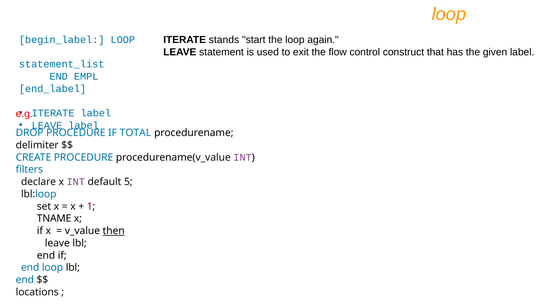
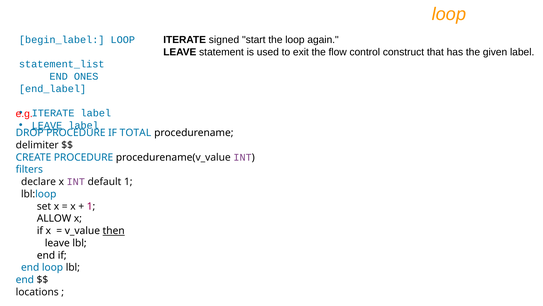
stands: stands -> signed
EMPL: EMPL -> ONES
LEAVE at (47, 125) underline: none -> present
default 5: 5 -> 1
TNAME: TNAME -> ALLOW
